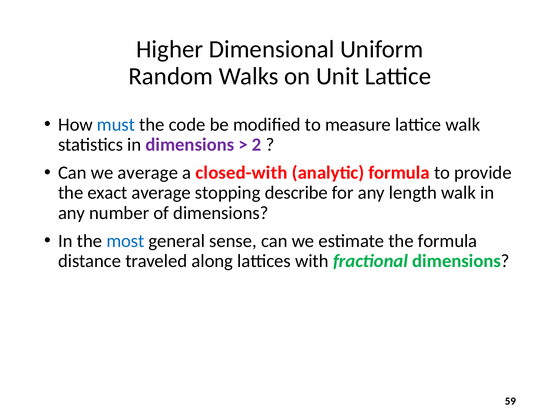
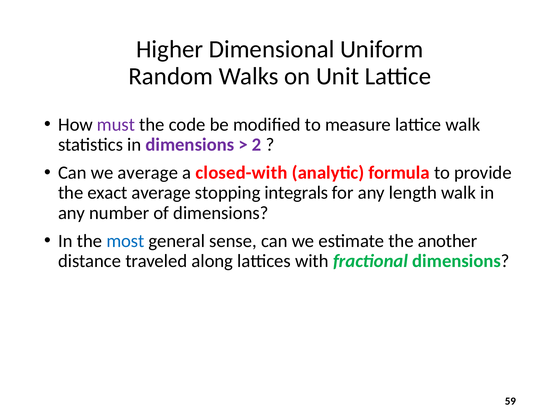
must colour: blue -> purple
describe: describe -> integrals
the formula: formula -> another
